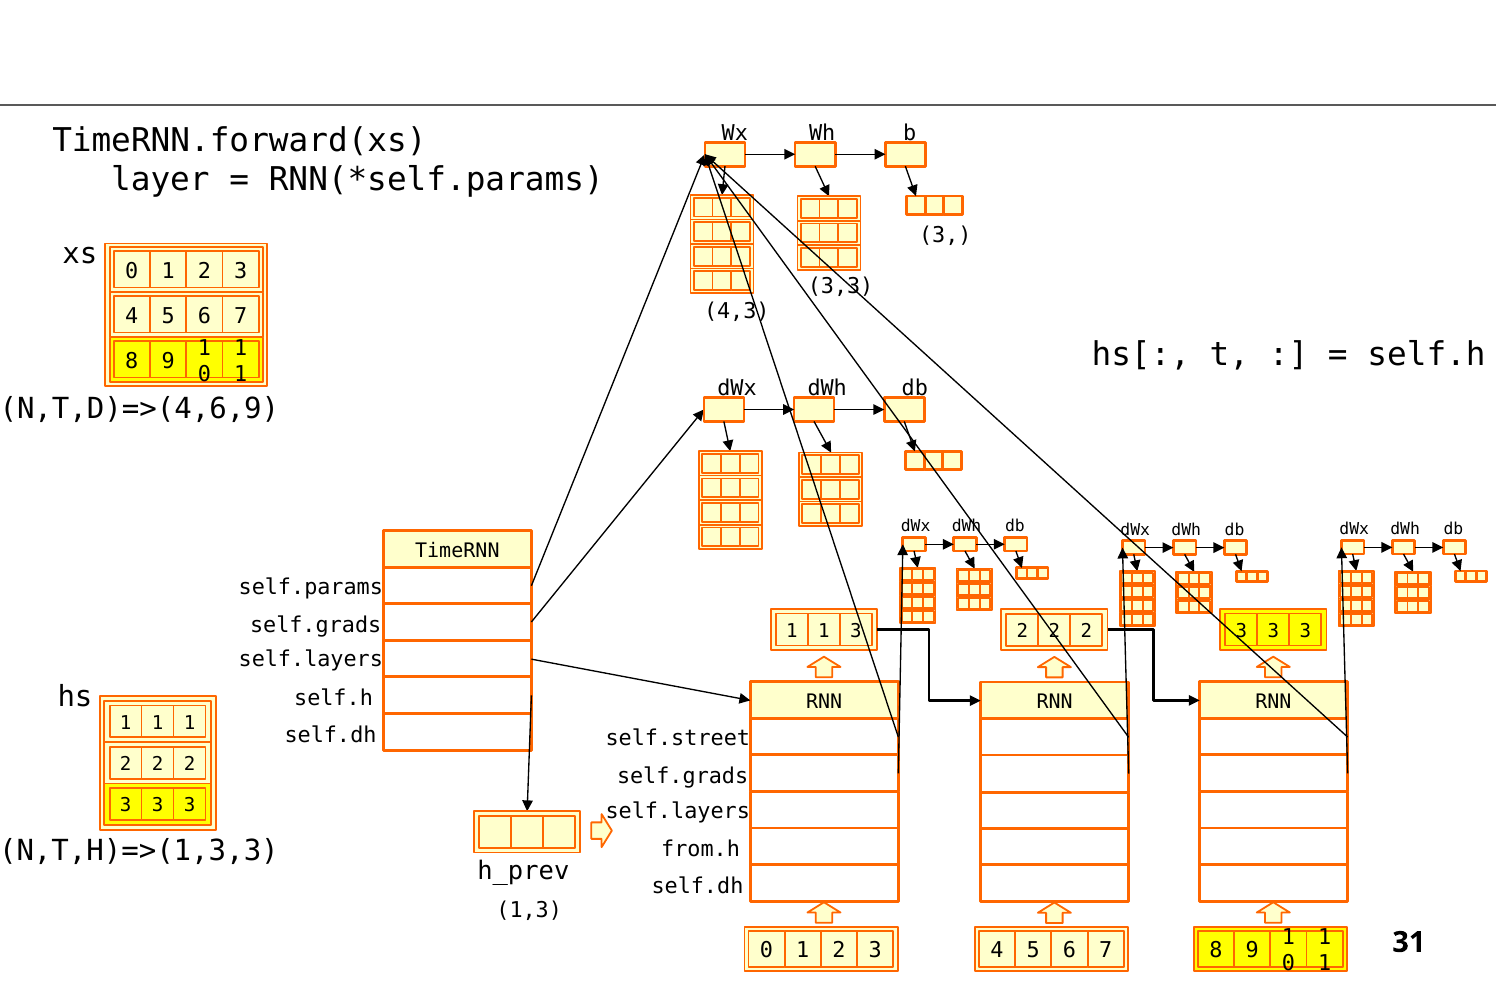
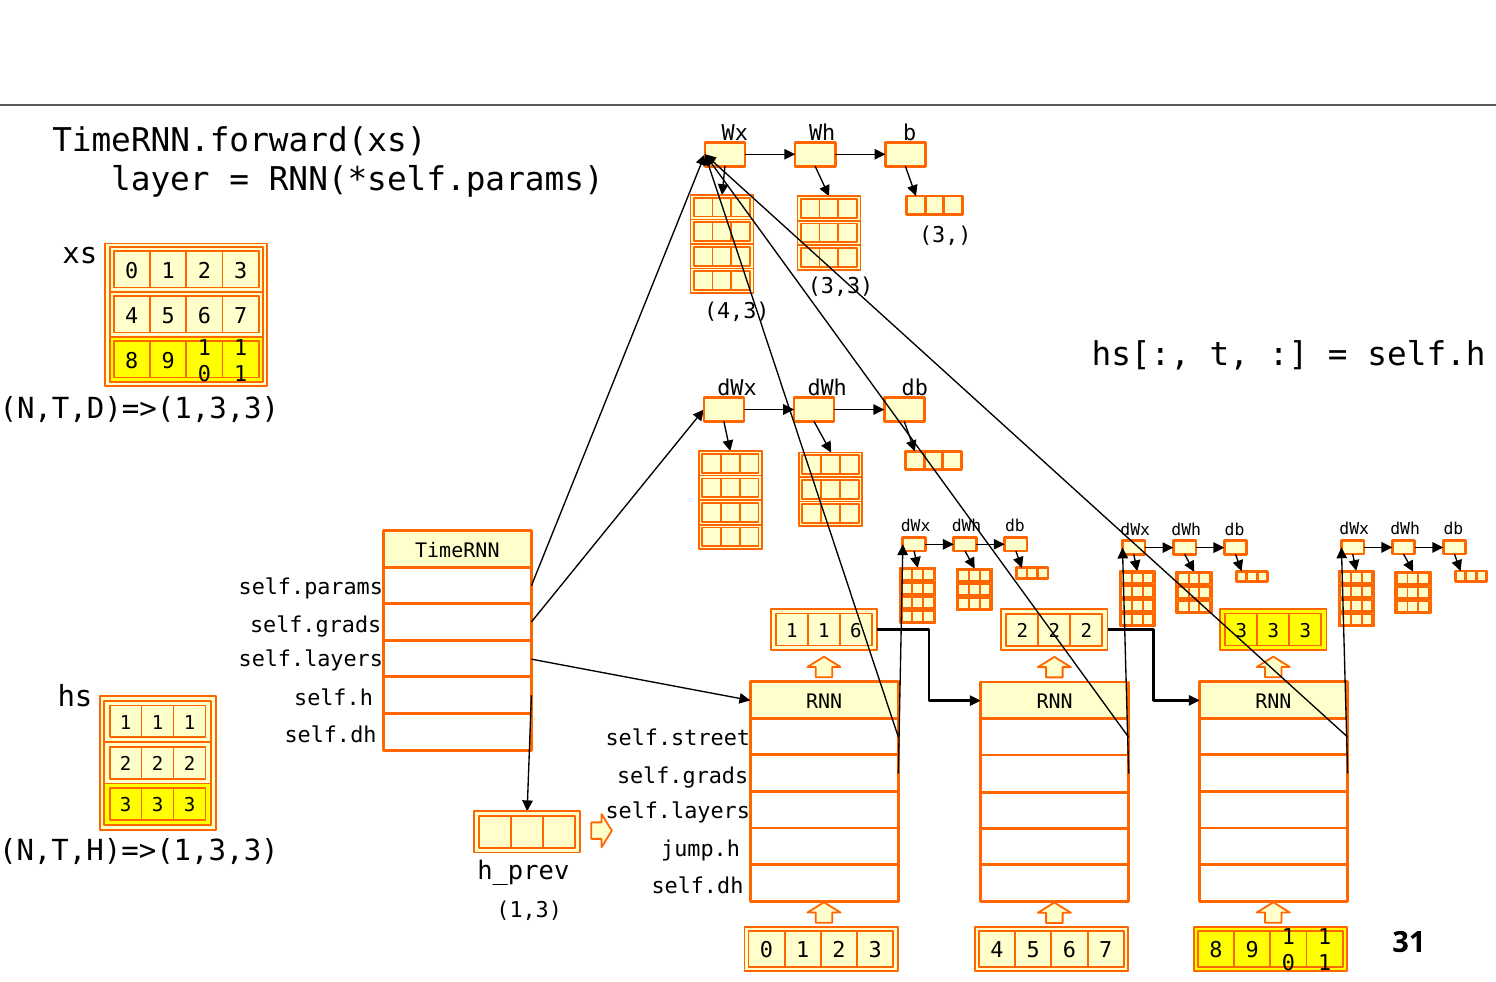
N,T,D)=>(4,6,9: N,T,D)=>(4,6,9 -> N,T,D)=>(1,3,3
3 at (856, 631): 3 -> 6
from.h: from.h -> jump.h
